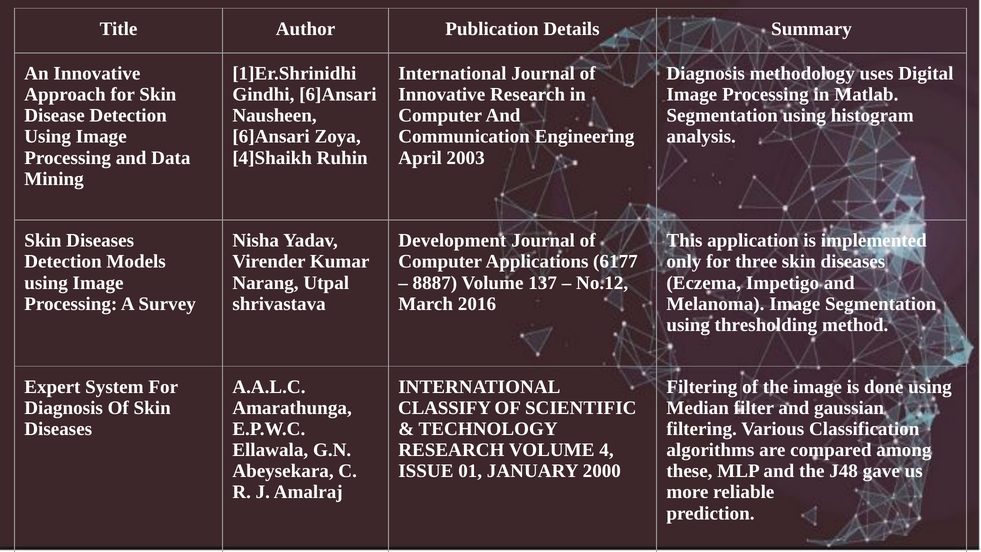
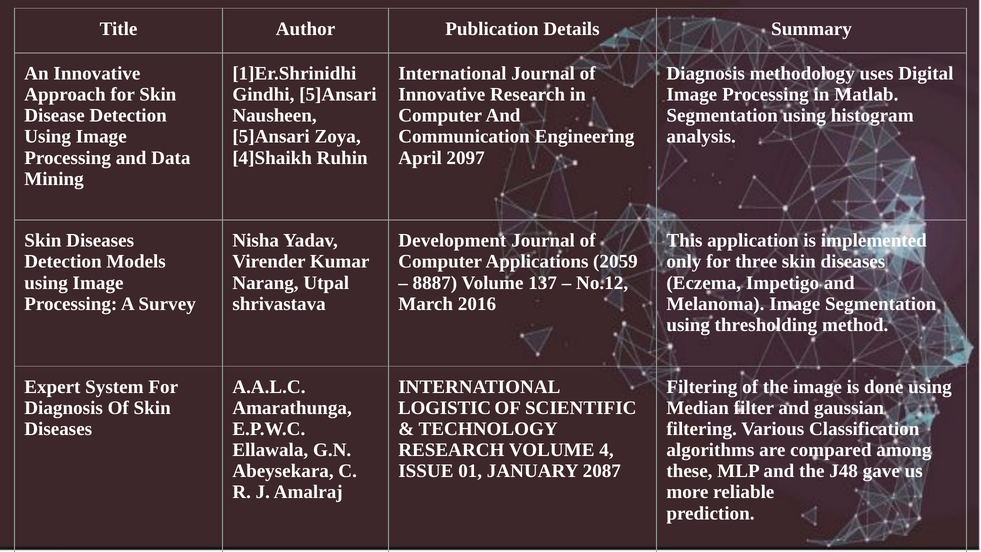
Gindhi 6]Ansari: 6]Ansari -> 5]Ansari
6]Ansari at (271, 137): 6]Ansari -> 5]Ansari
2003: 2003 -> 2097
6177: 6177 -> 2059
CLASSIFY: CLASSIFY -> LOGISTIC
2000: 2000 -> 2087
